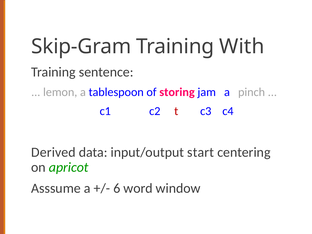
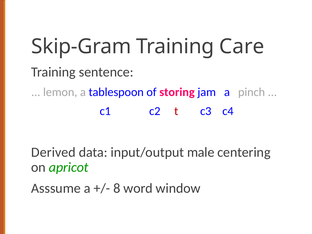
With: With -> Care
start: start -> male
6: 6 -> 8
